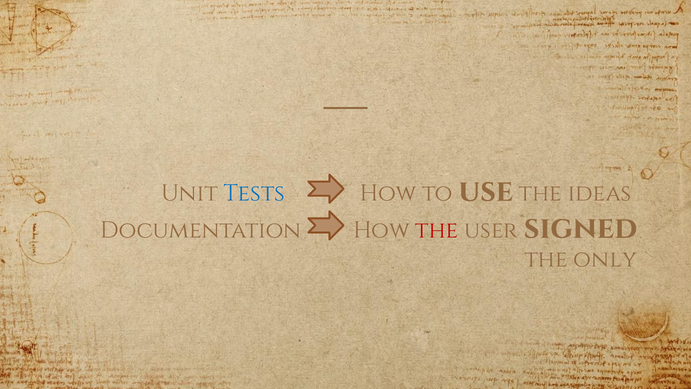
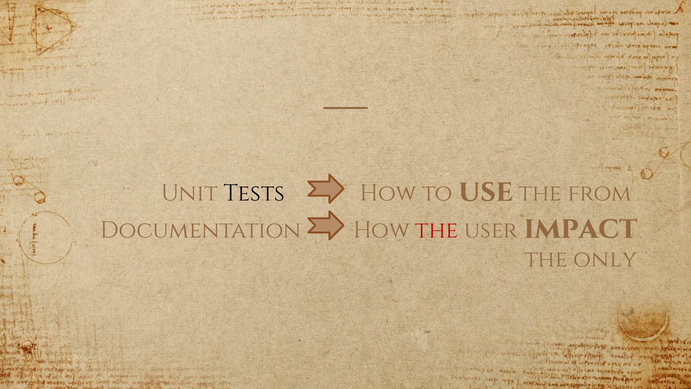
Tests colour: blue -> black
ideas: ideas -> from
signed: signed -> impact
